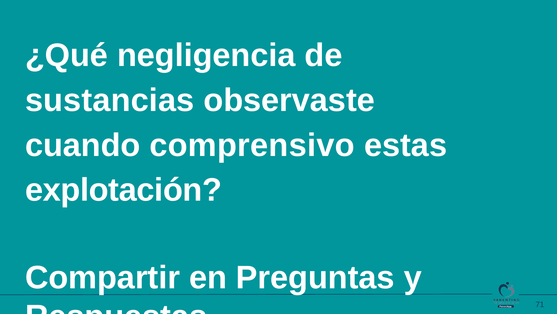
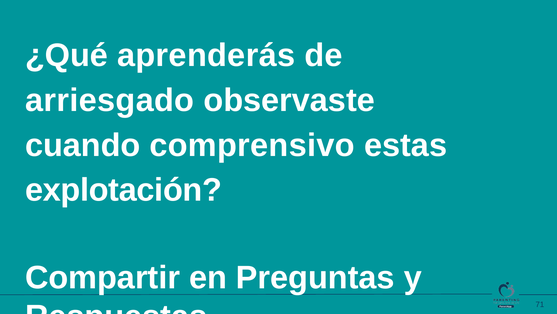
negligencia: negligencia -> aprenderás
sustancias: sustancias -> arriesgado
